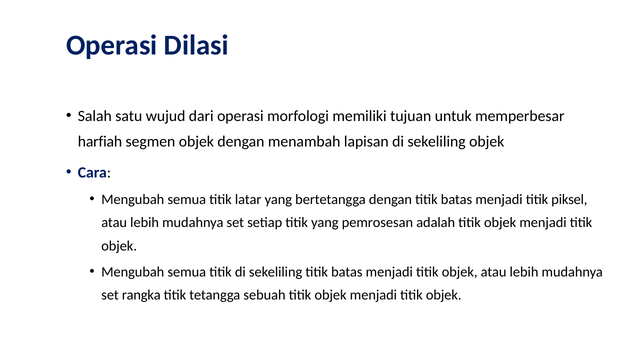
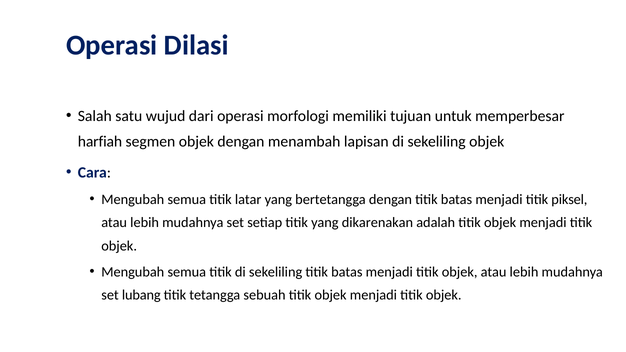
pemrosesan: pemrosesan -> dikarenakan
rangka: rangka -> lubang
